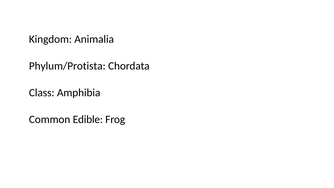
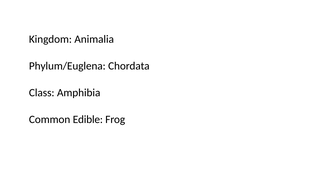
Phylum/Protista: Phylum/Protista -> Phylum/Euglena
